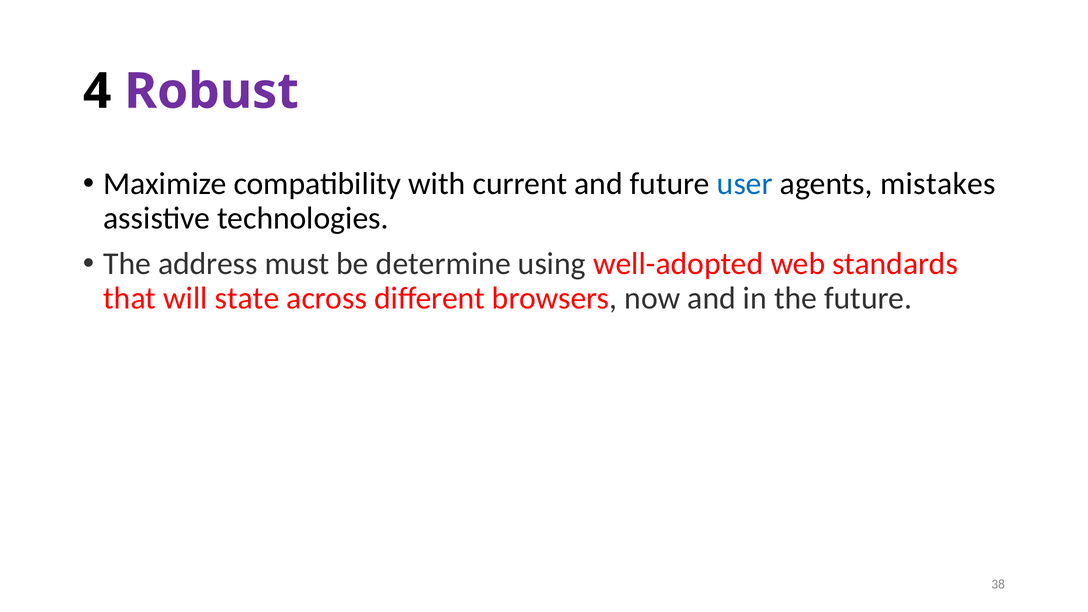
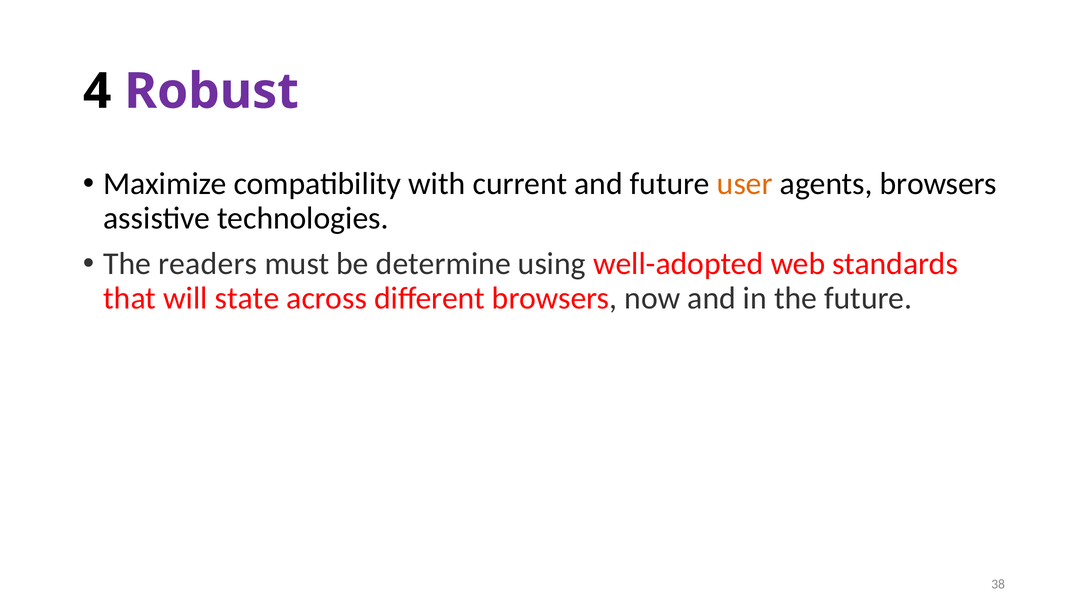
user colour: blue -> orange
agents mistakes: mistakes -> browsers
address: address -> readers
